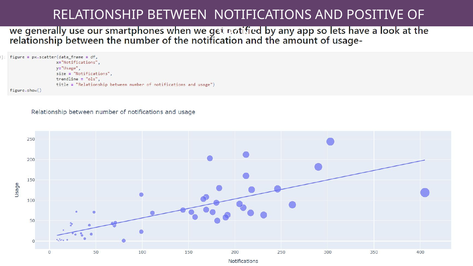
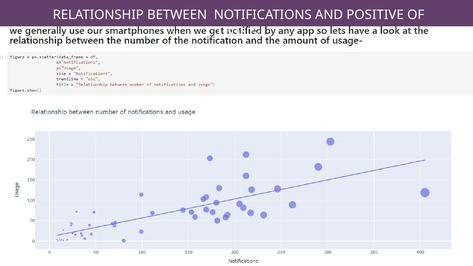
SPANS: SPANS -> USING
